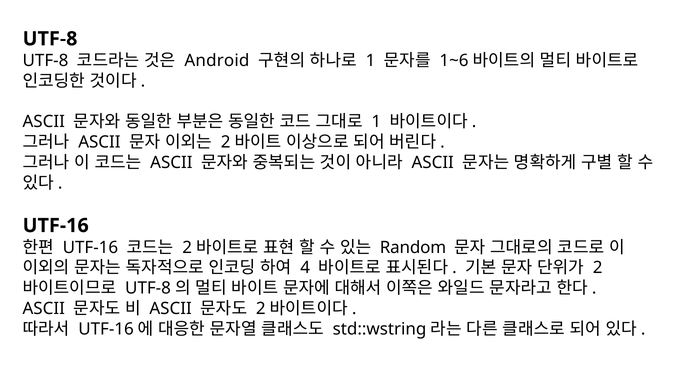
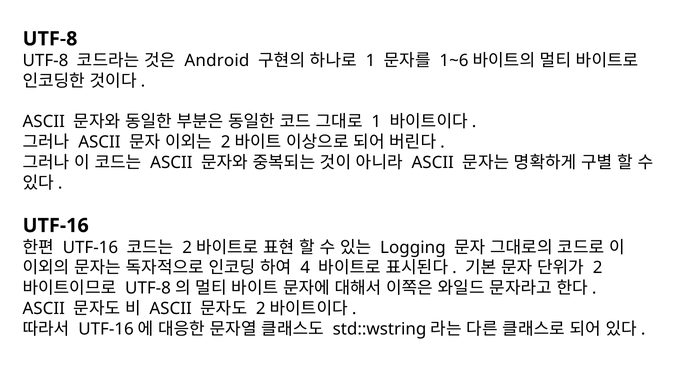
Random: Random -> Logging
